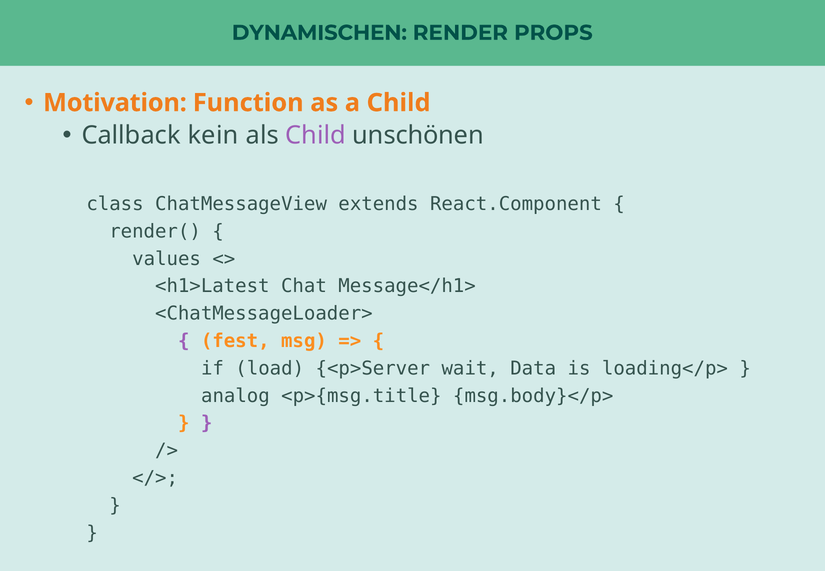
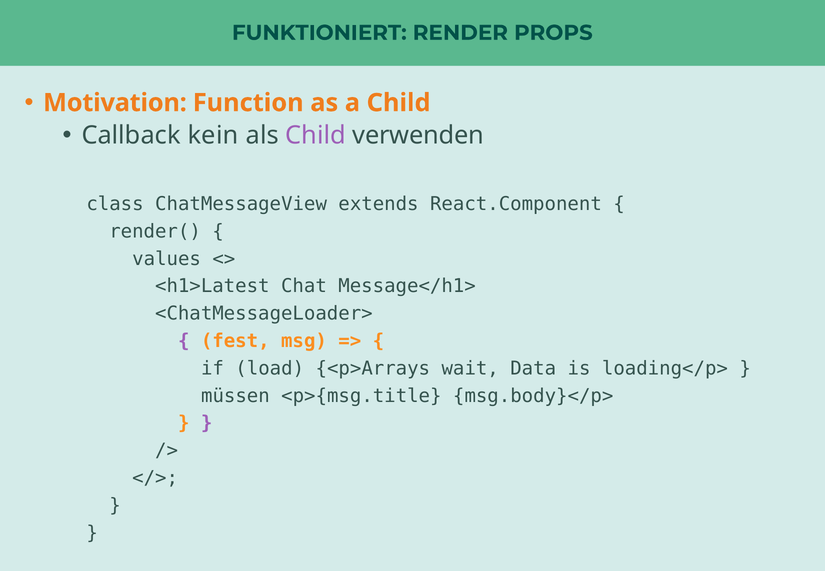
DYNAMISCHEN: DYNAMISCHEN -> FUNKTIONIERT
unschönen: unschönen -> verwenden
<p>Server: <p>Server -> <p>Arrays
analog: analog -> müssen
